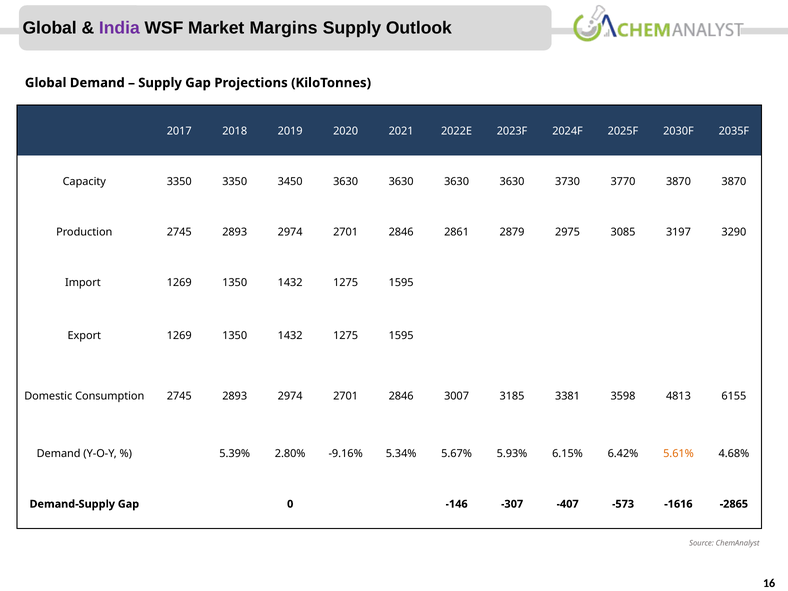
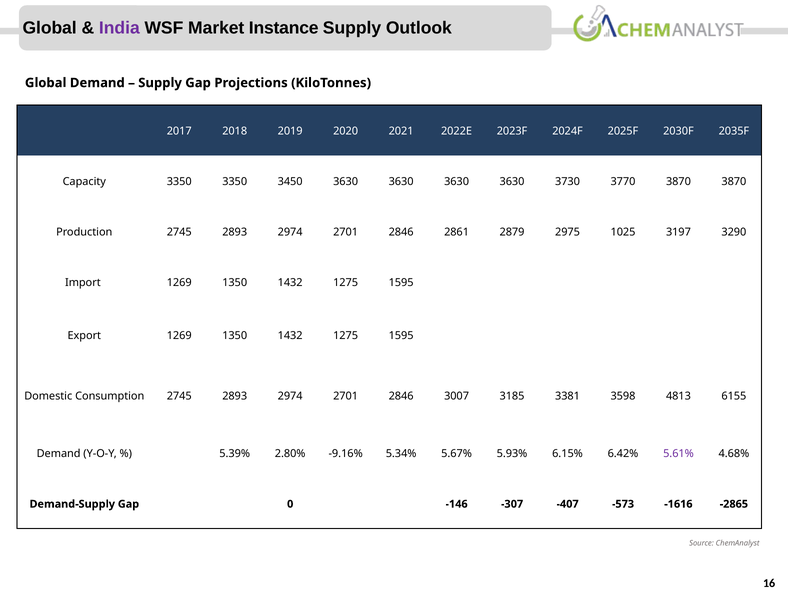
Margins: Margins -> Instance
3085: 3085 -> 1025
5.61% colour: orange -> purple
